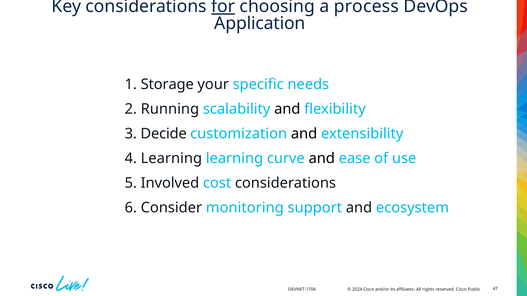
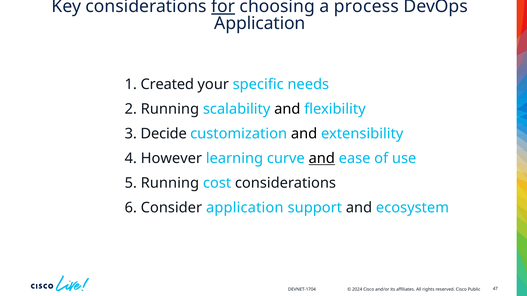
Storage: Storage -> Created
4 Learning: Learning -> However
and at (322, 159) underline: none -> present
5 Involved: Involved -> Running
Consider monitoring: monitoring -> application
